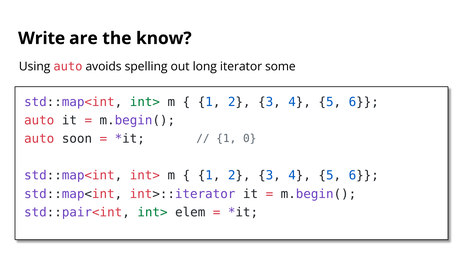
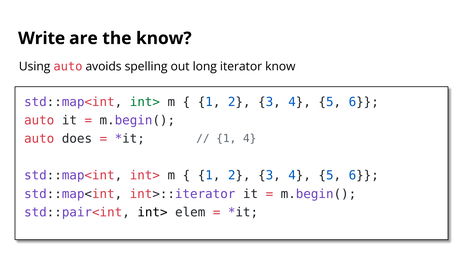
iterator some: some -> know
soon: soon -> does
1 0: 0 -> 4
int> at (152, 213) colour: green -> black
